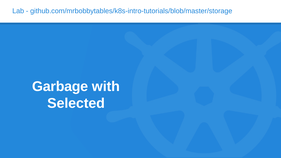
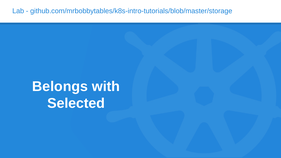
Garbage: Garbage -> Belongs
